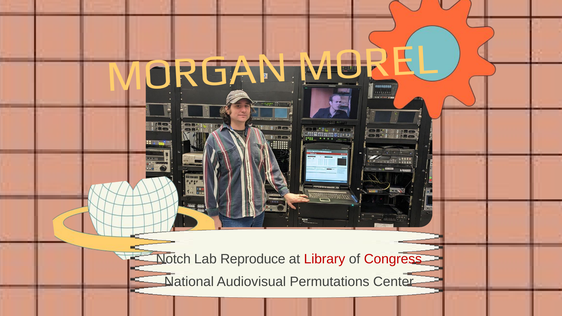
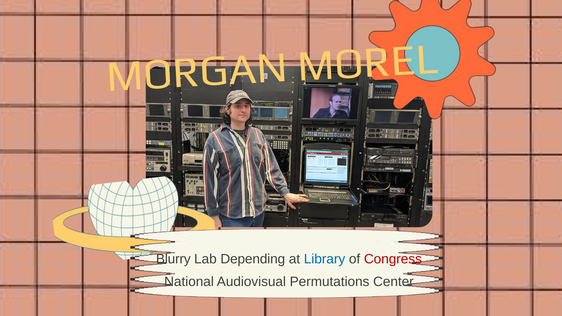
Notch: Notch -> Blurry
Reproduce: Reproduce -> Depending
Library colour: red -> blue
